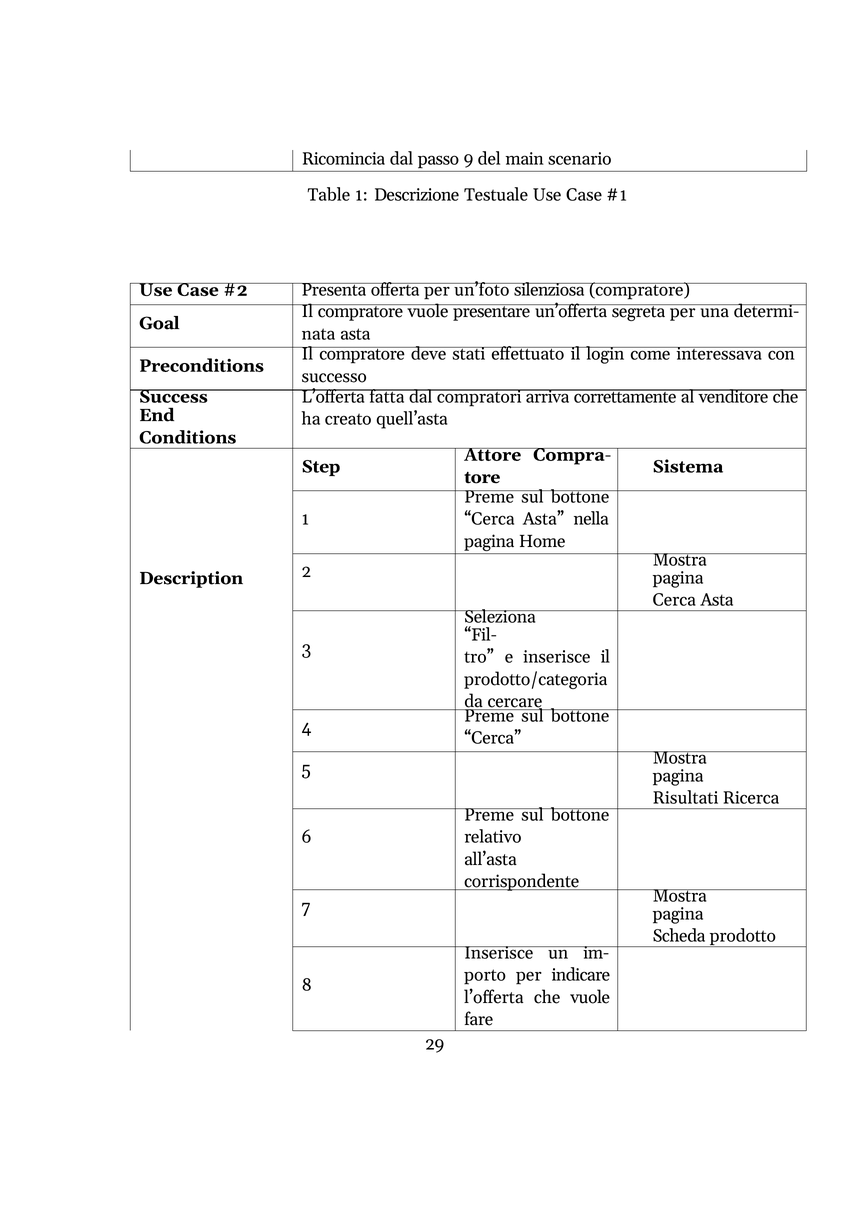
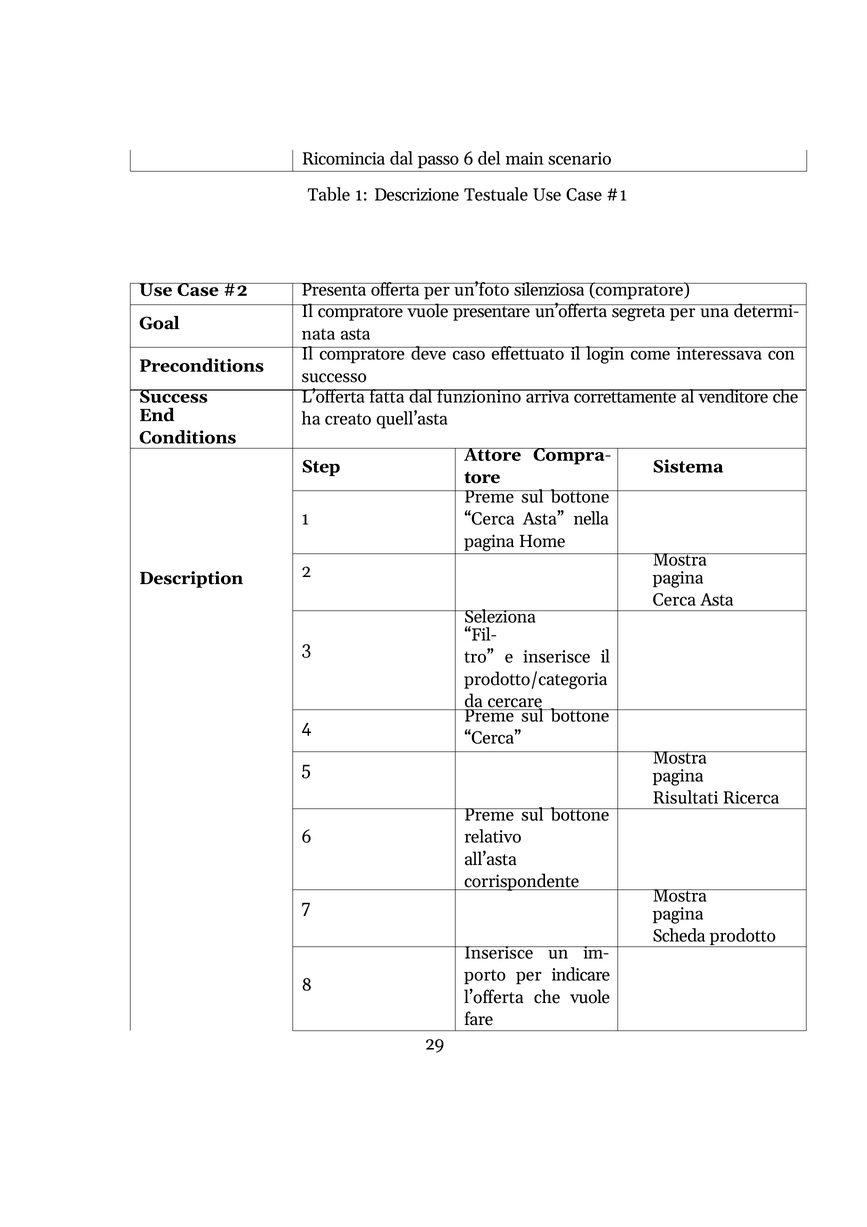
passo 9: 9 -> 6
stati: stati -> caso
compratori: compratori -> funzionino
